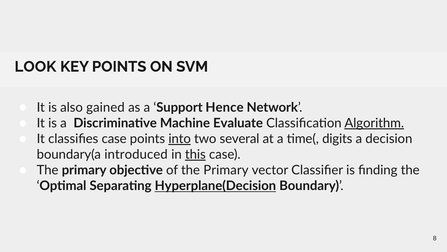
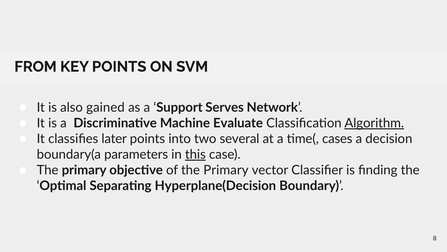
LOOK: LOOK -> FROM
Hence: Hence -> Serves
classifies case: case -> later
into underline: present -> none
digits: digits -> cases
introduced: introduced -> parameters
Hyperplane(Decision underline: present -> none
